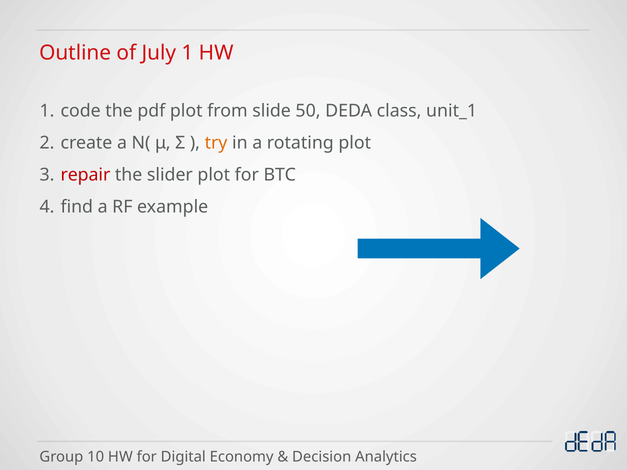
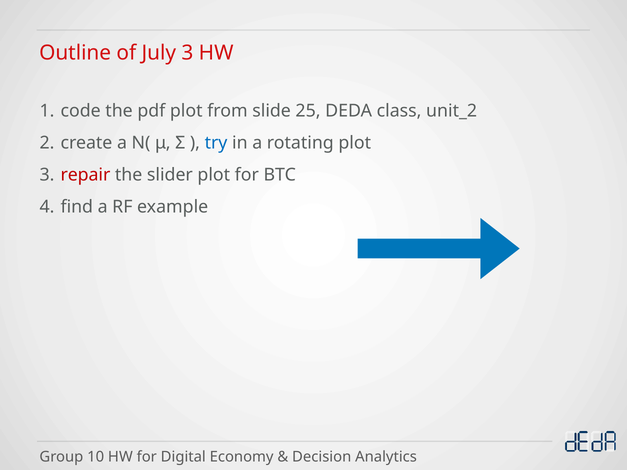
July 1: 1 -> 3
50: 50 -> 25
unit_1: unit_1 -> unit_2
try colour: orange -> blue
